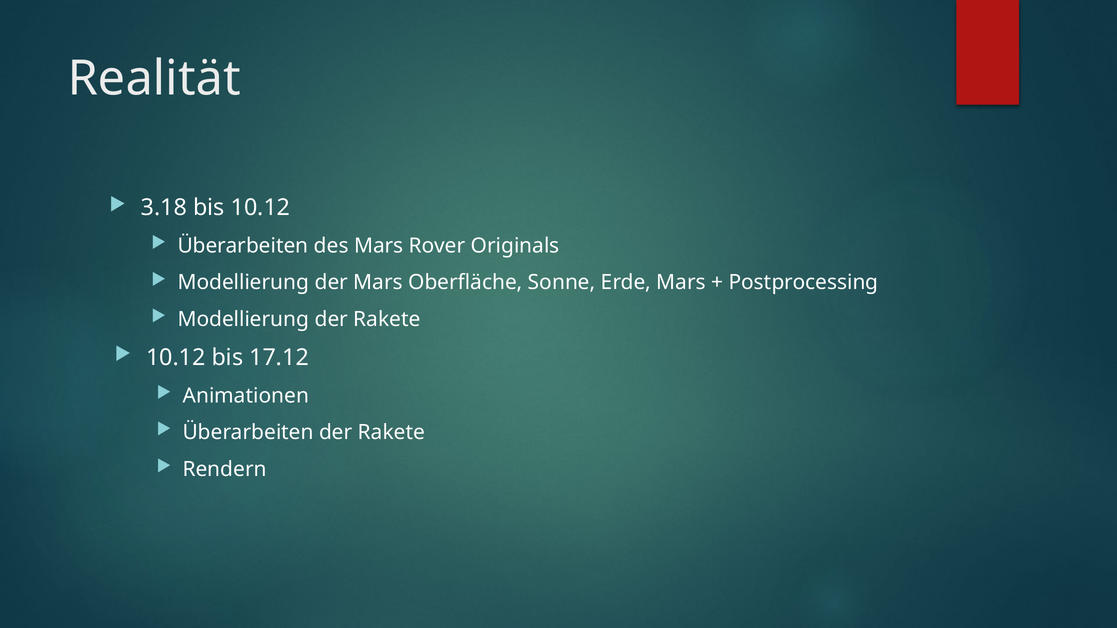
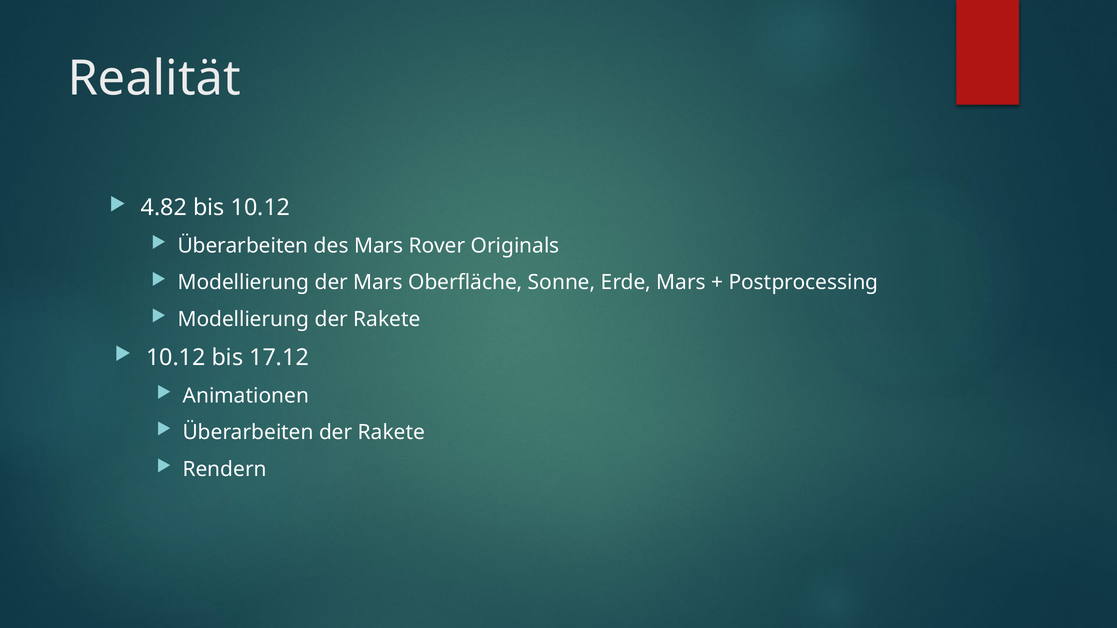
3.18: 3.18 -> 4.82
